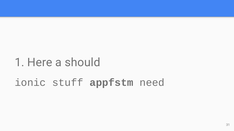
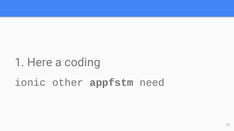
should: should -> coding
stuff: stuff -> other
